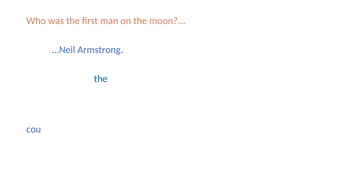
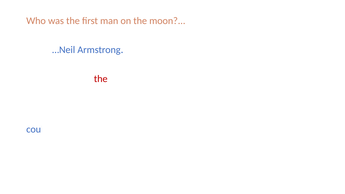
the at (101, 79) colour: blue -> red
